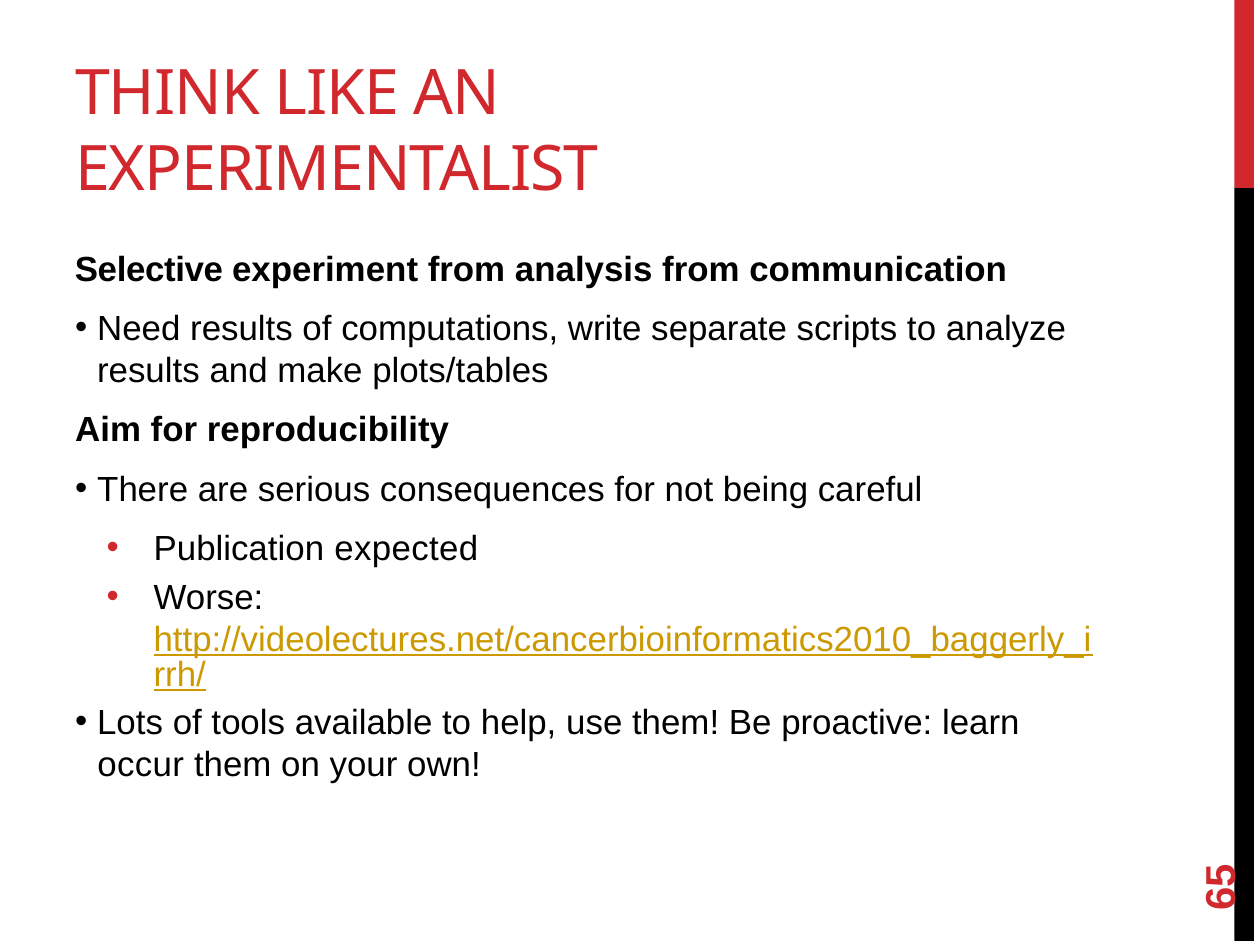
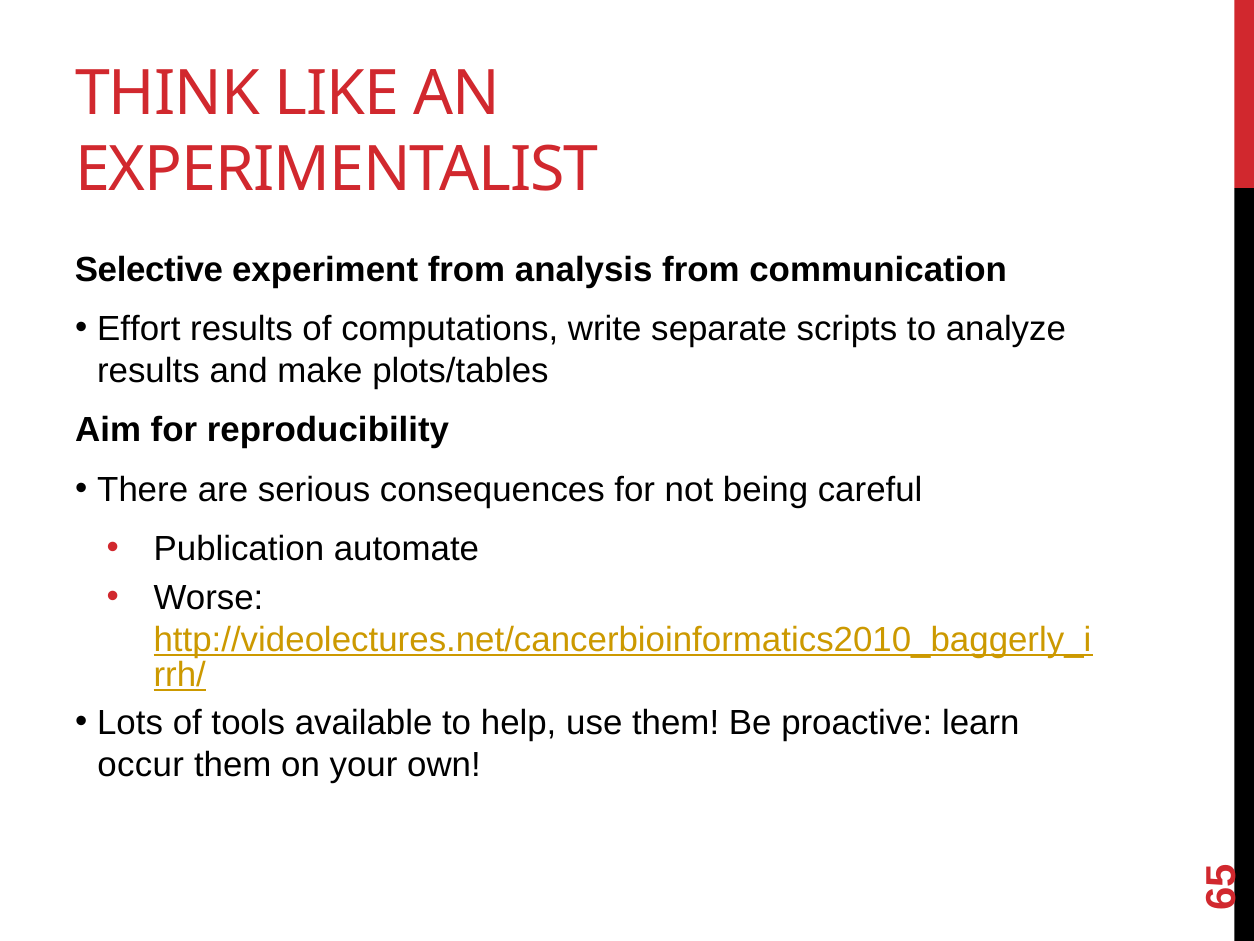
Need: Need -> Effort
expected: expected -> automate
